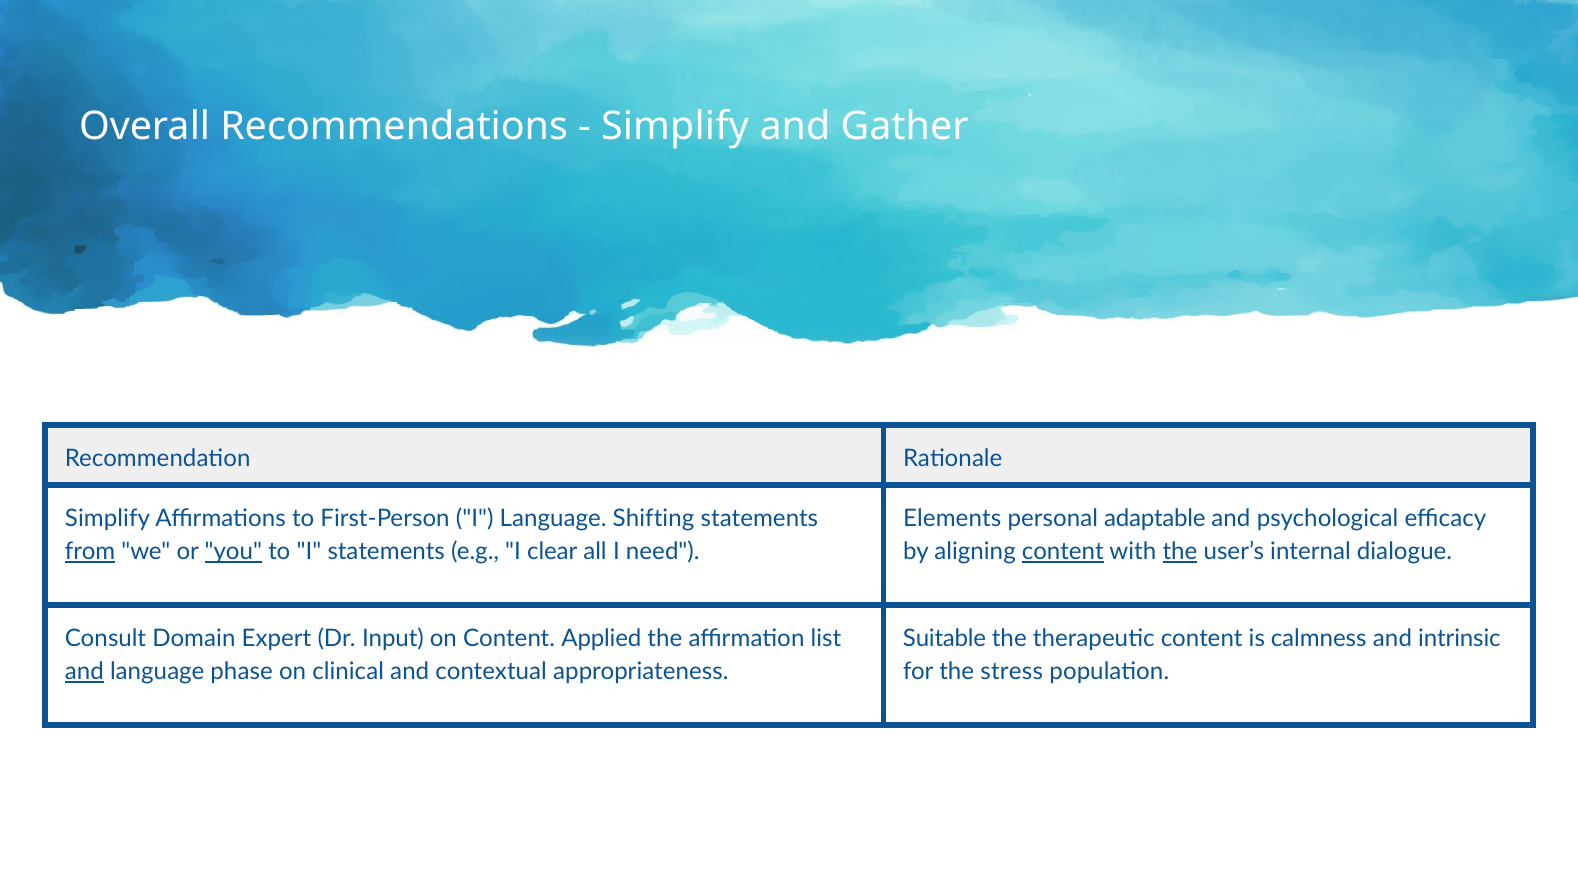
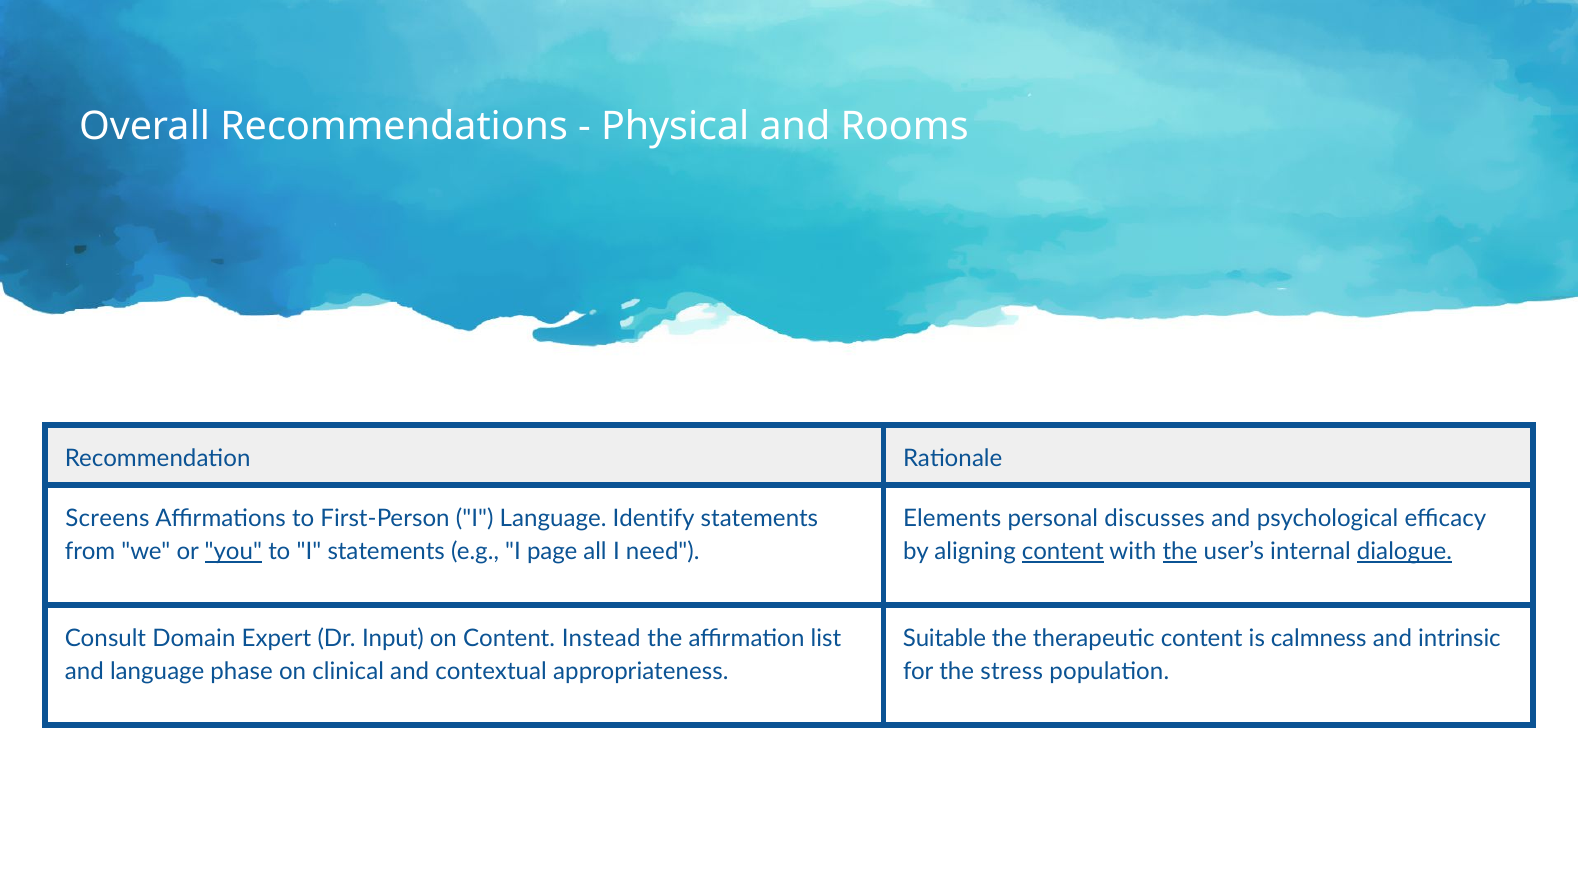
Simplify at (675, 126): Simplify -> Physical
Gather: Gather -> Rooms
Simplify at (107, 518): Simplify -> Screens
Shifting: Shifting -> Identify
adaptable: adaptable -> discusses
from underline: present -> none
clear: clear -> page
dialogue underline: none -> present
Applied: Applied -> Instead
and at (84, 672) underline: present -> none
